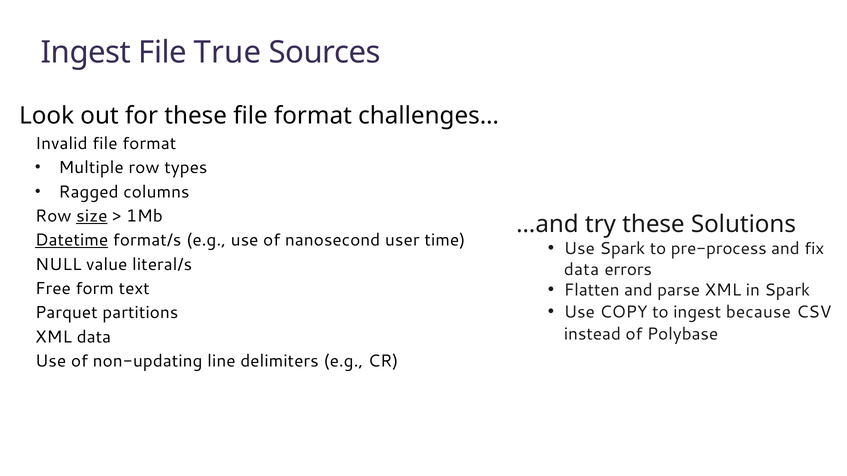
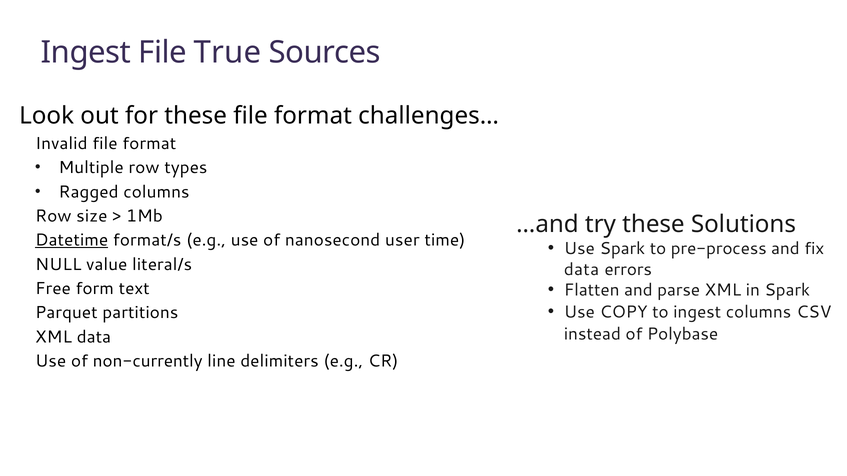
size underline: present -> none
ingest because: because -> columns
non-updating: non-updating -> non-currently
